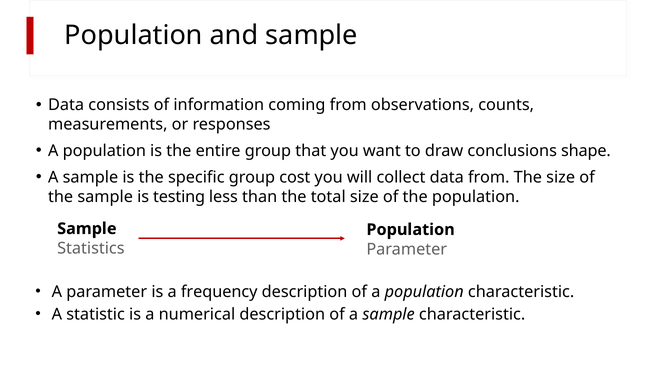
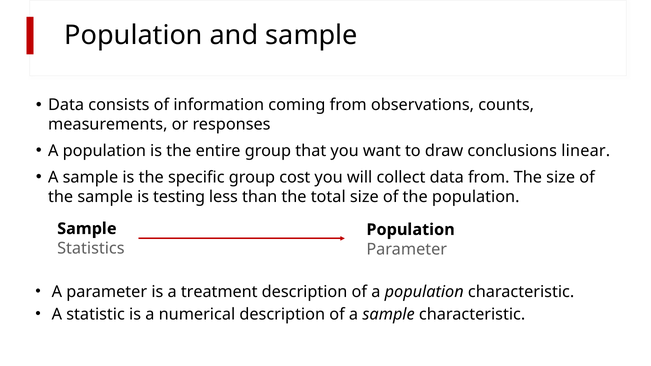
shape: shape -> linear
frequency: frequency -> treatment
